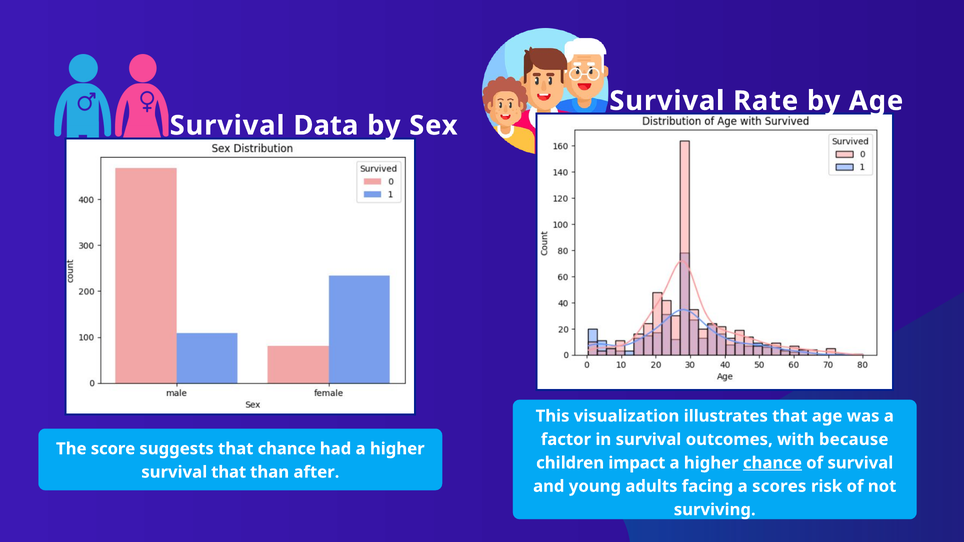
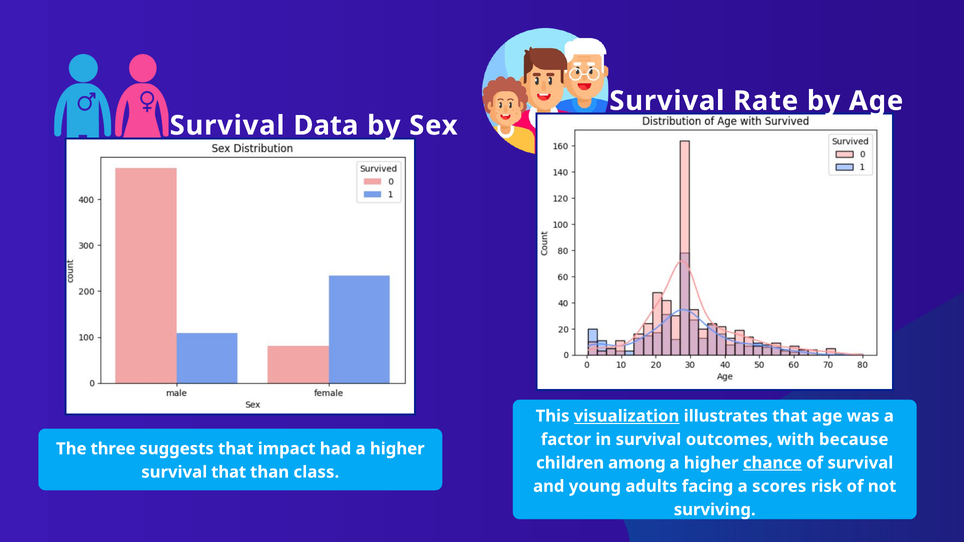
visualization underline: none -> present
score: score -> three
that chance: chance -> impact
impact: impact -> among
after: after -> class
